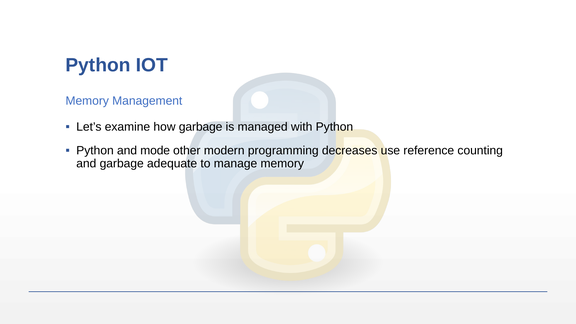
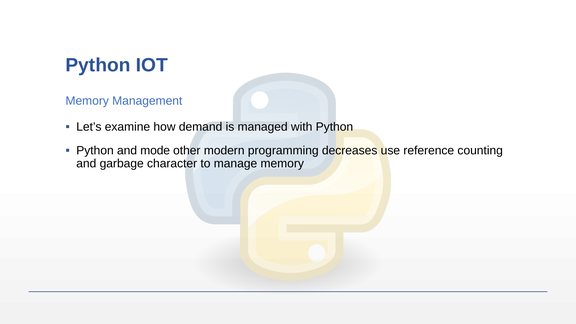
how garbage: garbage -> demand
adequate: adequate -> character
